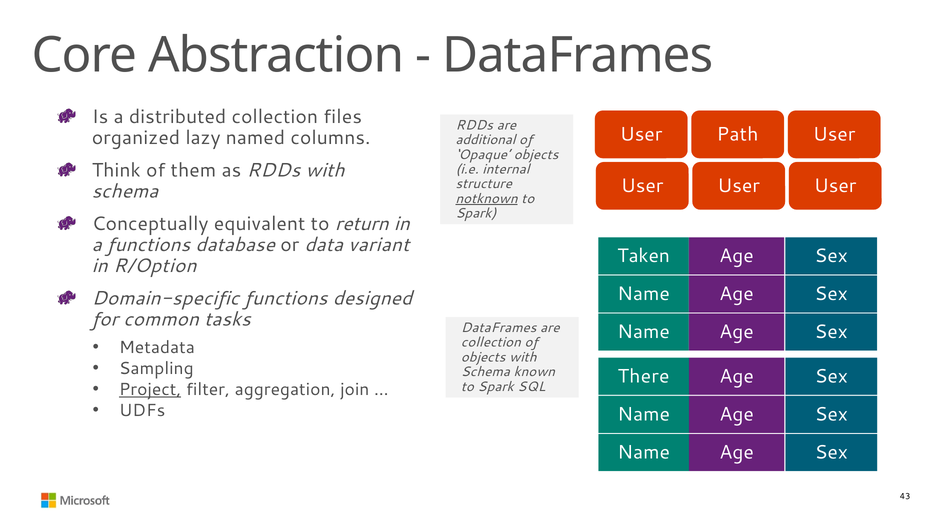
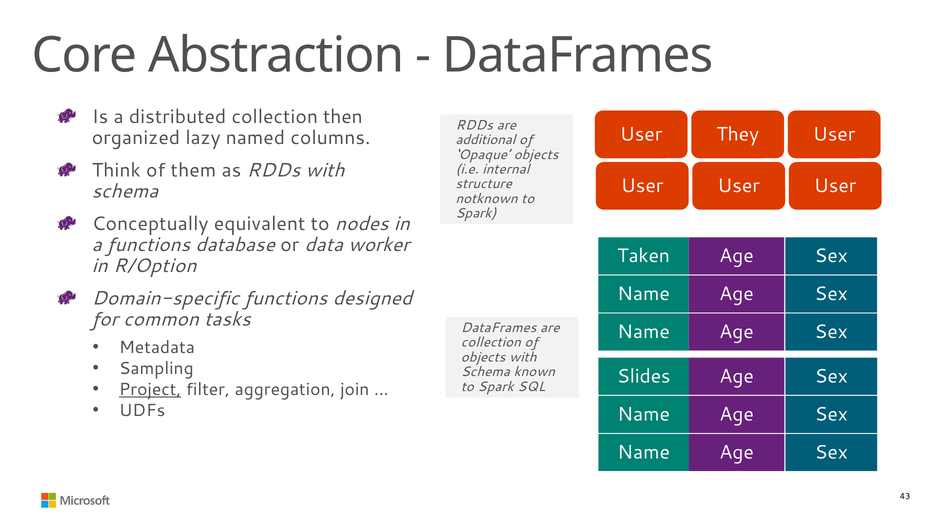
files: files -> then
Path: Path -> They
notknown underline: present -> none
return: return -> nodes
variant: variant -> worker
There: There -> Slides
